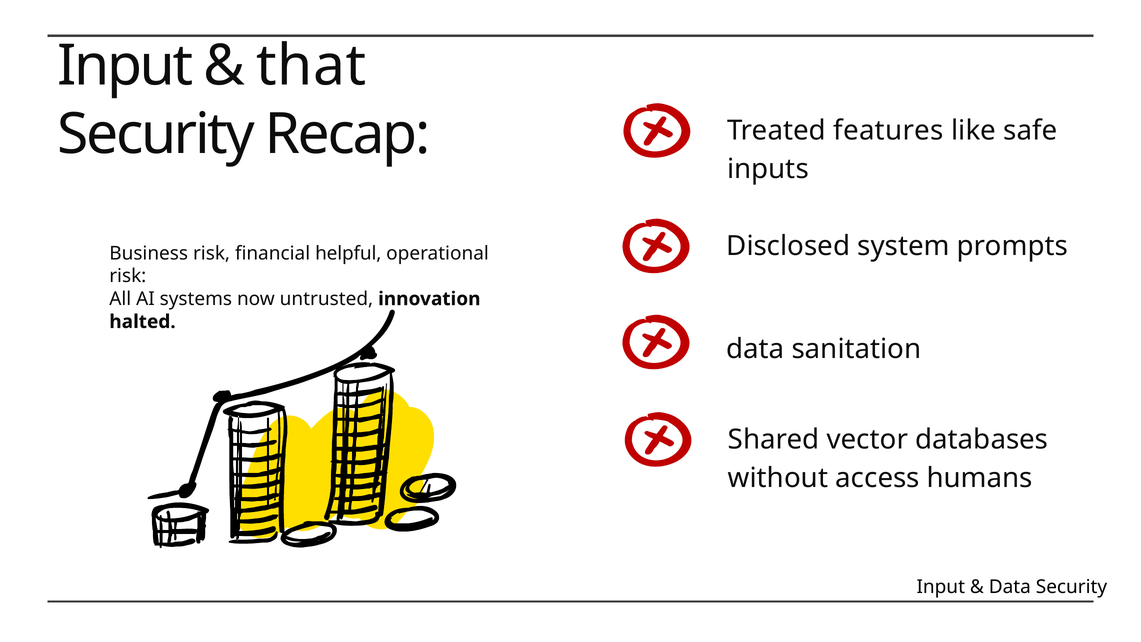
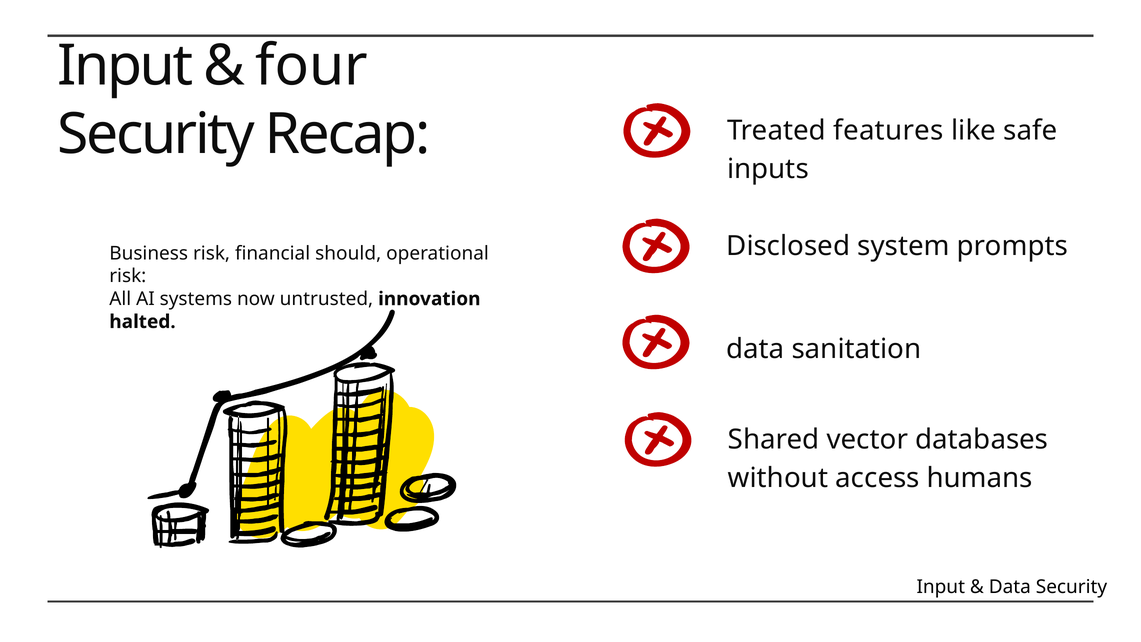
that: that -> four
helpful: helpful -> should
